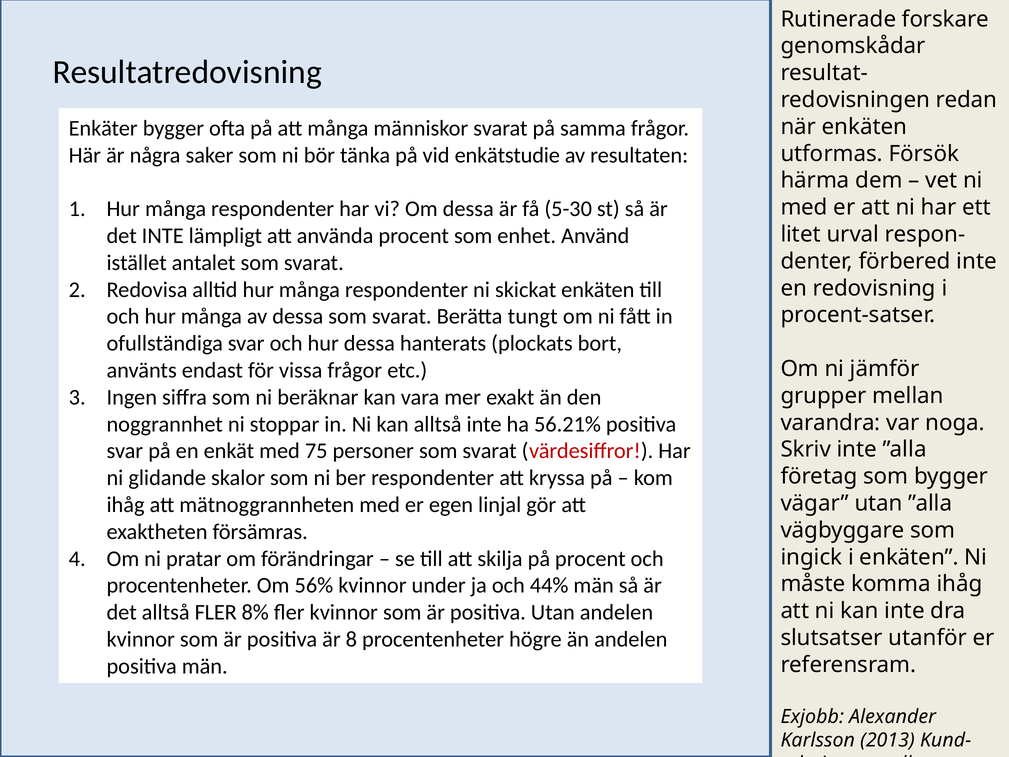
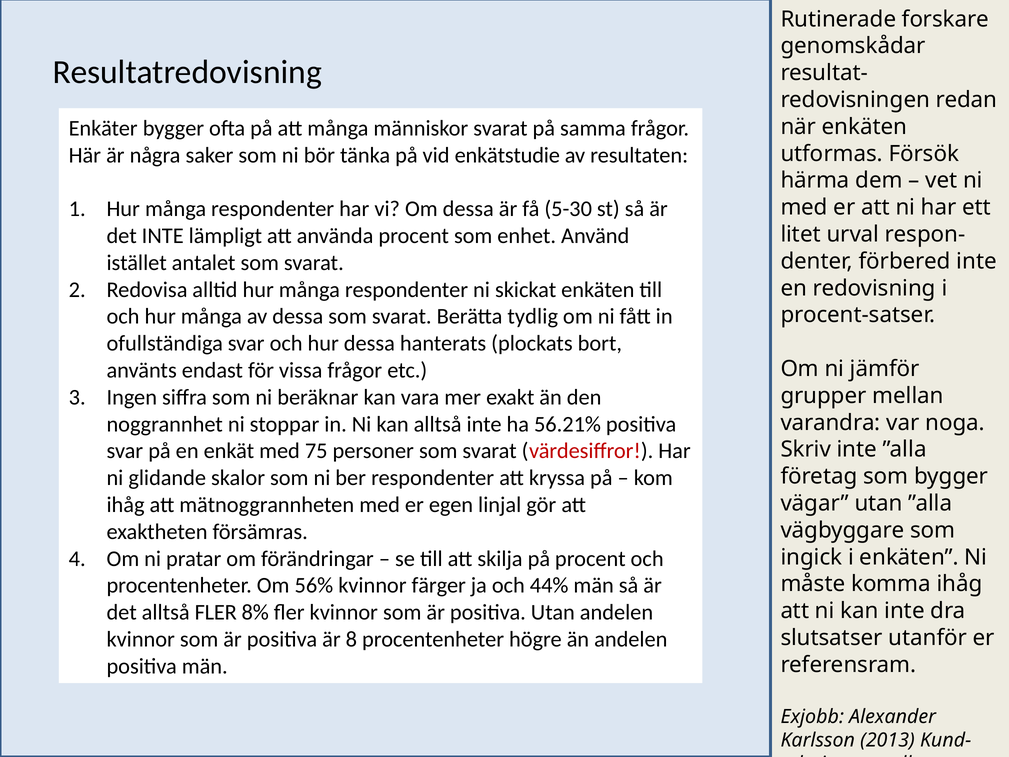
tungt: tungt -> tydlig
kvinnor under: under -> färger
